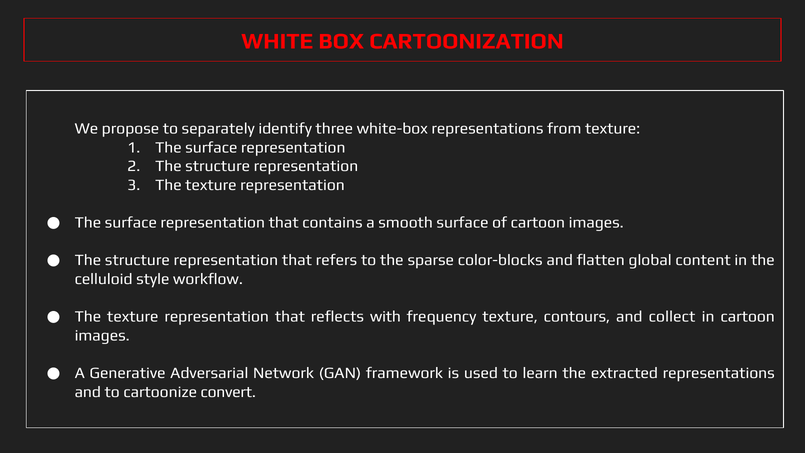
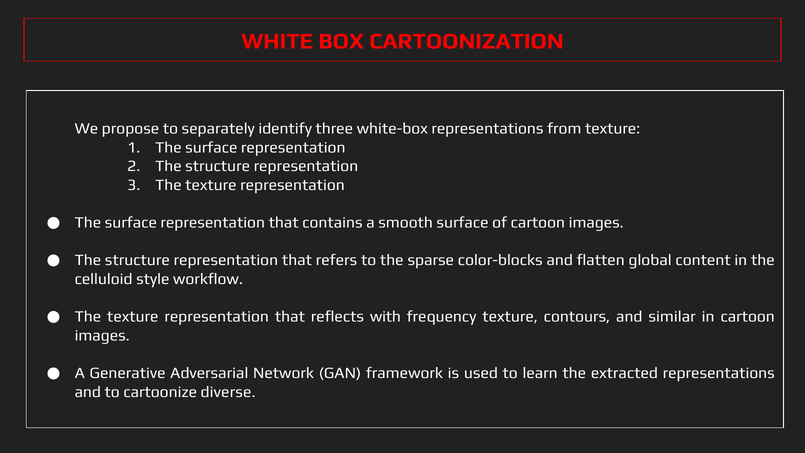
collect: collect -> similar
convert: convert -> diverse
